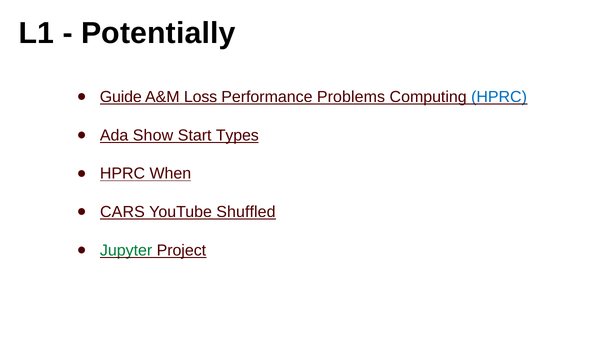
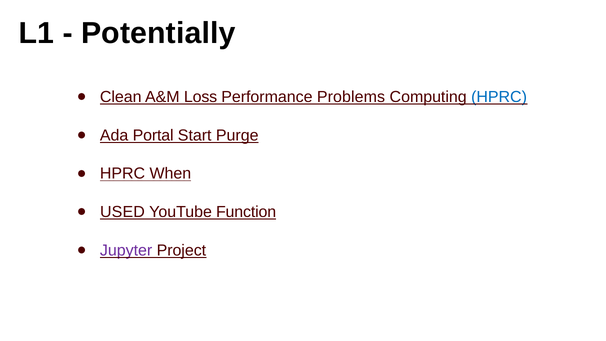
Guide: Guide -> Clean
Show: Show -> Portal
Types: Types -> Purge
CARS: CARS -> USED
Shuffled: Shuffled -> Function
Jupyter colour: green -> purple
